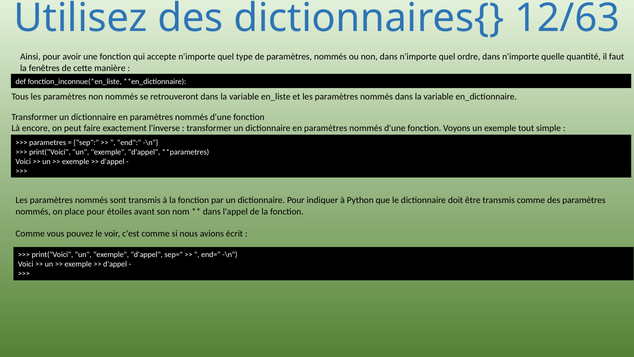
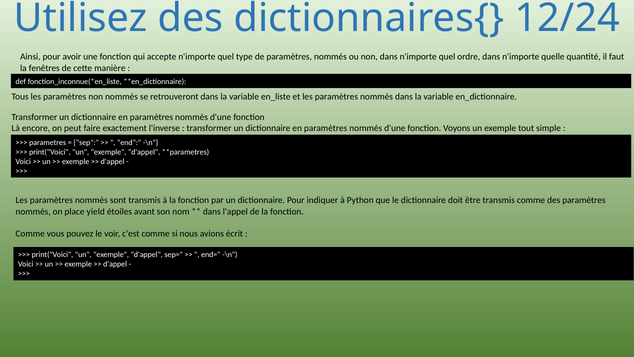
12/63: 12/63 -> 12/24
place pour: pour -> yield
